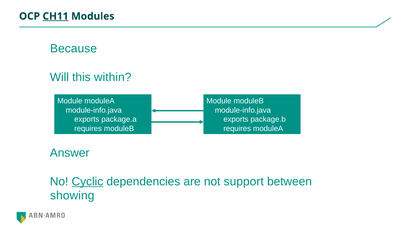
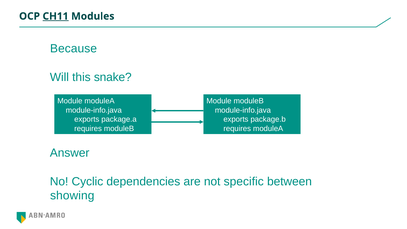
within: within -> snake
Cyclic underline: present -> none
support: support -> specific
